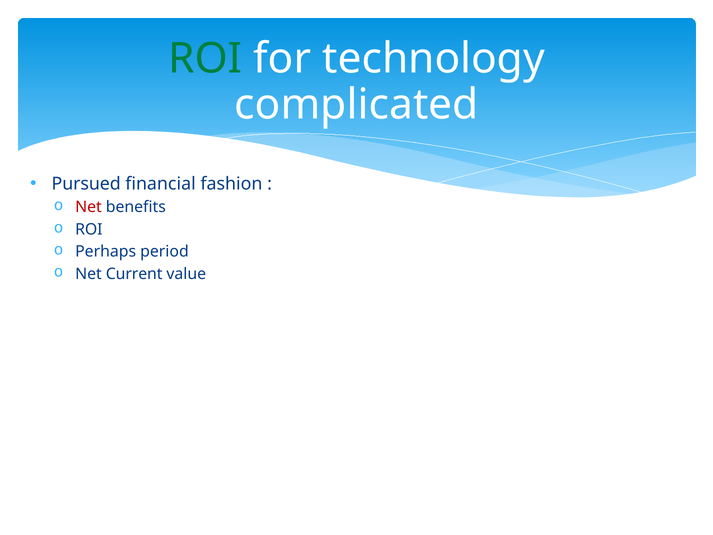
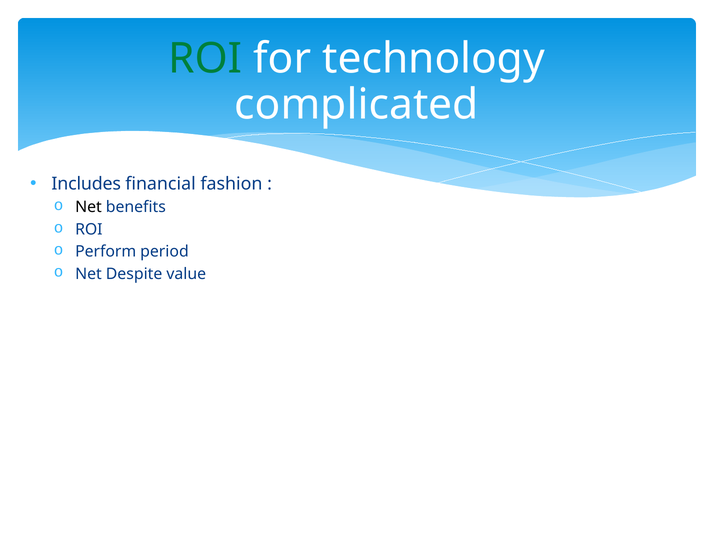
Pursued: Pursued -> Includes
Net at (88, 207) colour: red -> black
Perhaps: Perhaps -> Perform
Current: Current -> Despite
